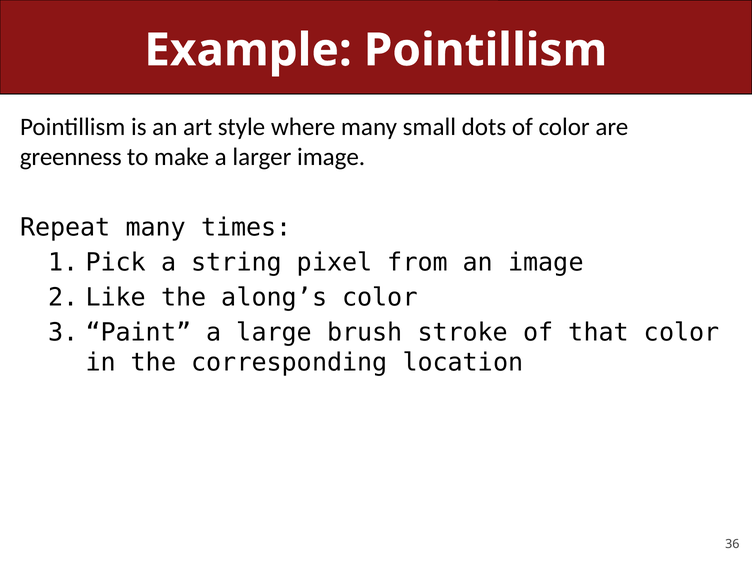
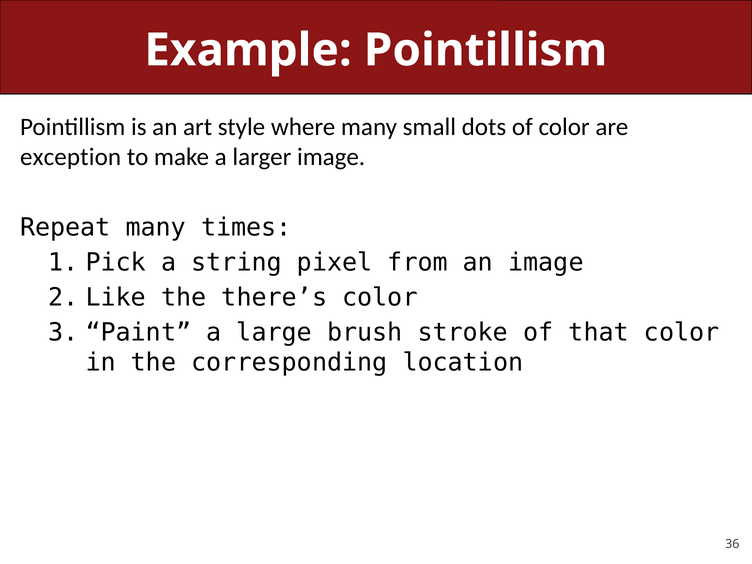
greenness: greenness -> exception
along’s: along’s -> there’s
